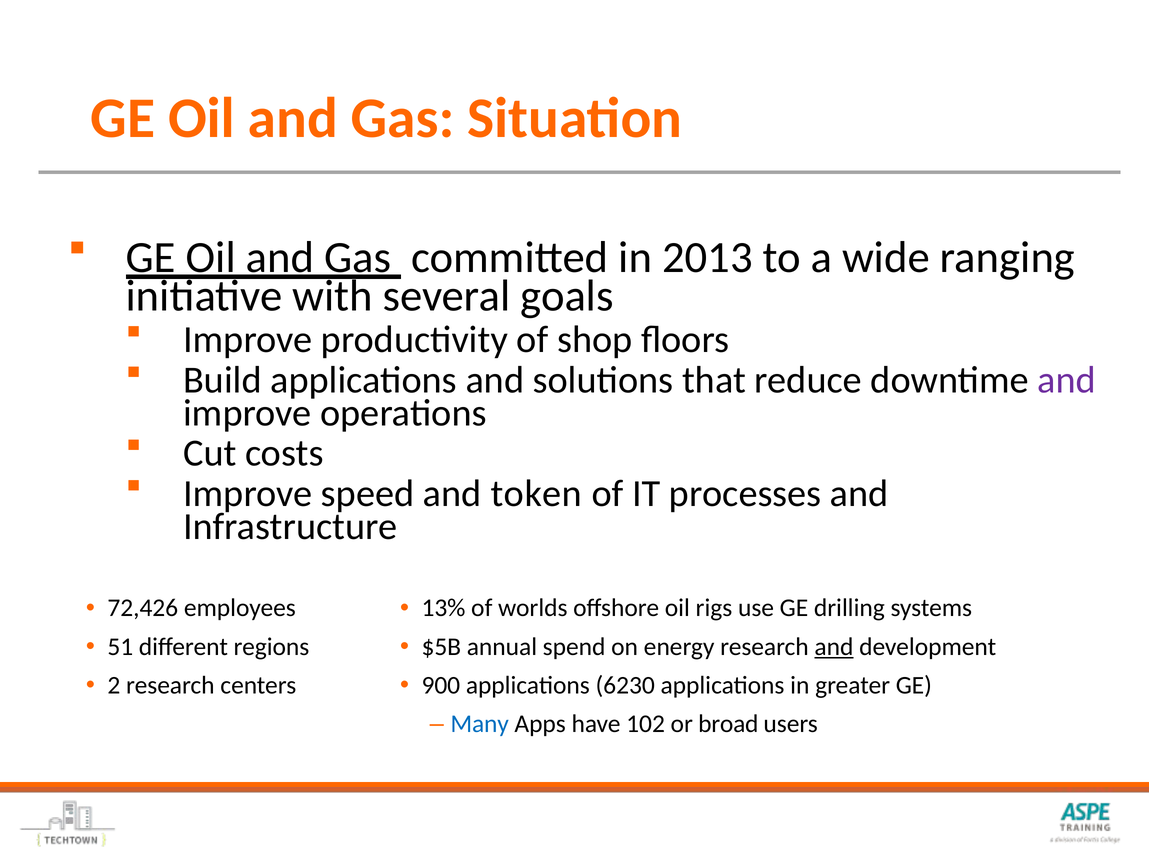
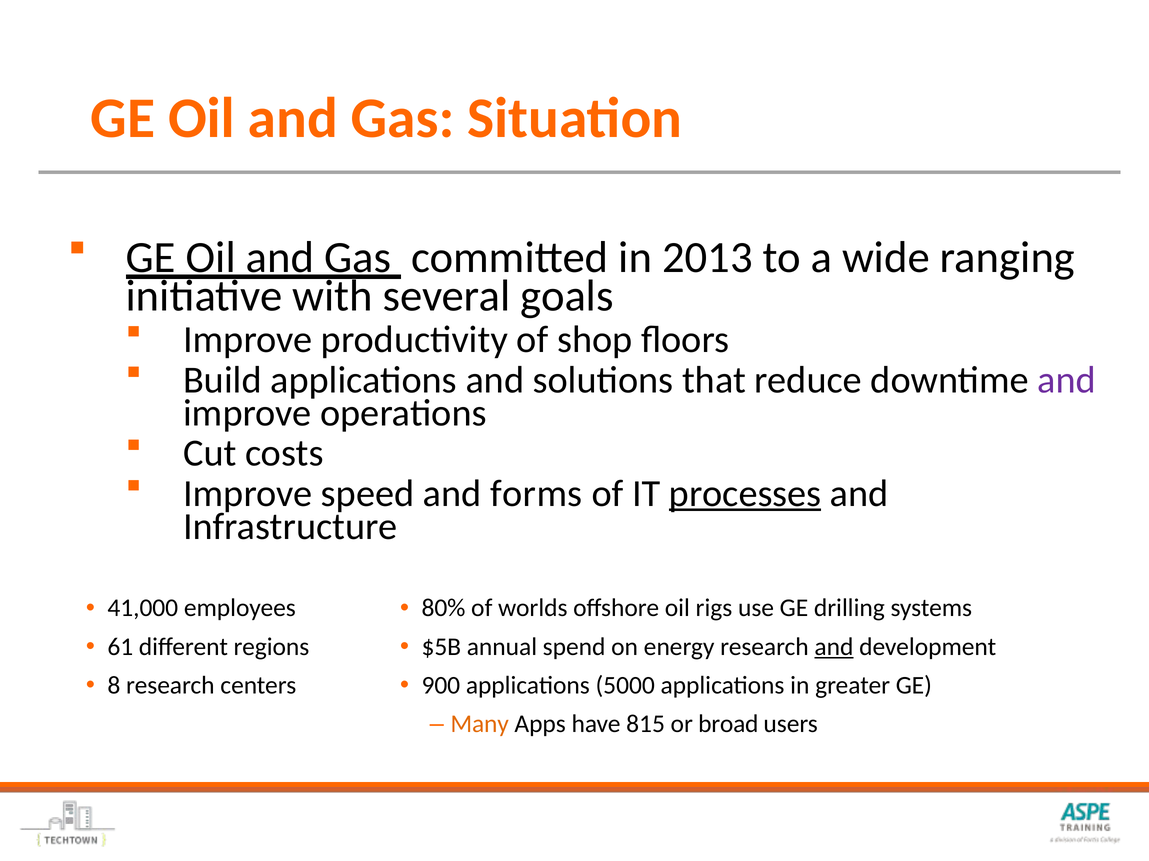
token: token -> forms
processes underline: none -> present
72,426: 72,426 -> 41,000
13%: 13% -> 80%
51: 51 -> 61
2: 2 -> 8
6230: 6230 -> 5000
Many colour: blue -> orange
102: 102 -> 815
